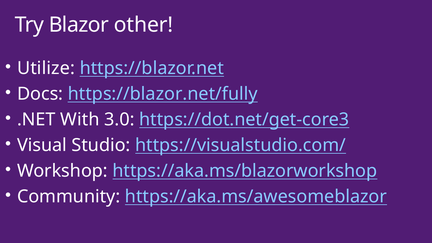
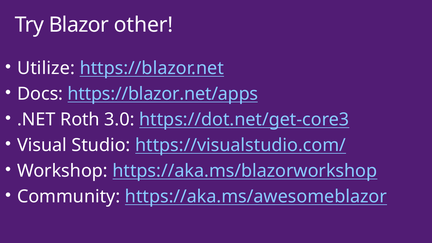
https://blazor.net/fully: https://blazor.net/fully -> https://blazor.net/apps
With: With -> Roth
